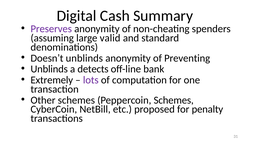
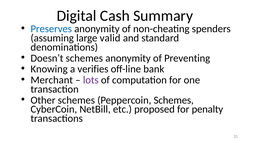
Preserves colour: purple -> blue
Doesn’t unblinds: unblinds -> schemes
Unblinds at (49, 69): Unblinds -> Knowing
detects: detects -> verifies
Extremely: Extremely -> Merchant
